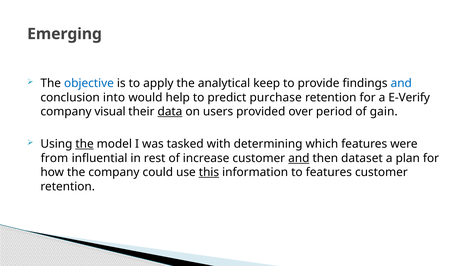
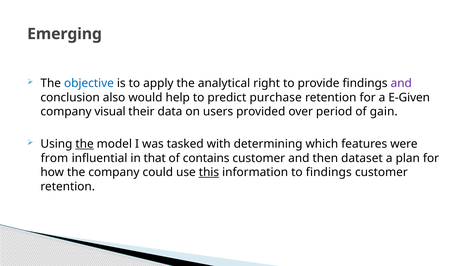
keep: keep -> right
and at (401, 83) colour: blue -> purple
into: into -> also
E-Verify: E-Verify -> E-Given
data underline: present -> none
rest: rest -> that
increase: increase -> contains
and at (299, 158) underline: present -> none
to features: features -> findings
